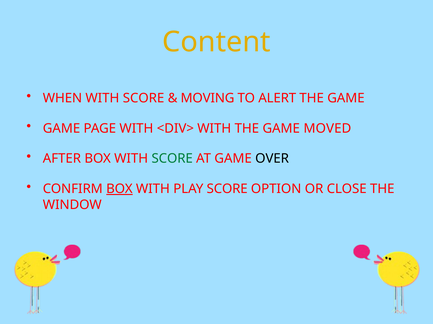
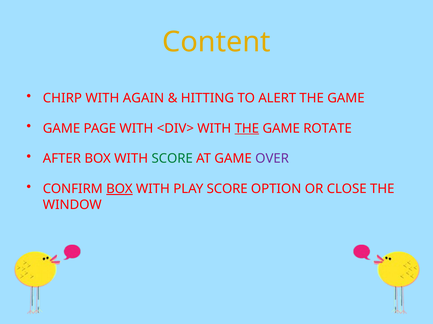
WHEN: WHEN -> CHIRP
SCORE at (144, 98): SCORE -> AGAIN
MOVING: MOVING -> HITTING
THE at (247, 129) underline: none -> present
MOVED: MOVED -> ROTATE
OVER colour: black -> purple
